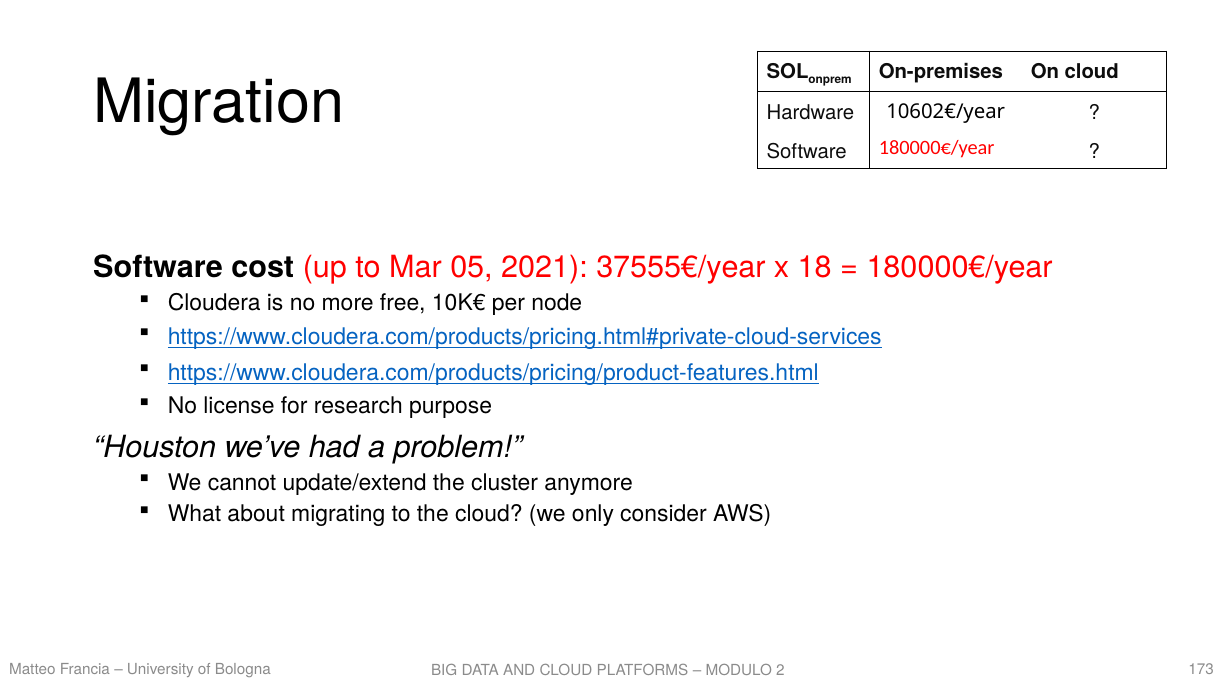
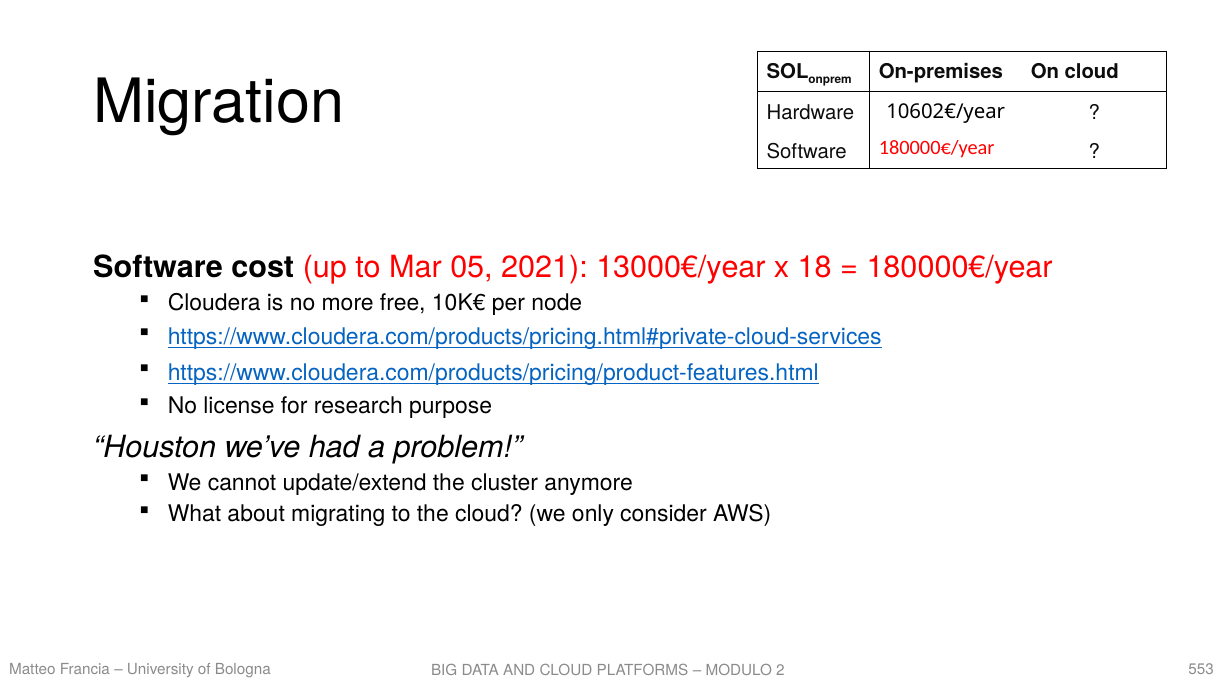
37555€/year: 37555€/year -> 13000€/year
173: 173 -> 553
